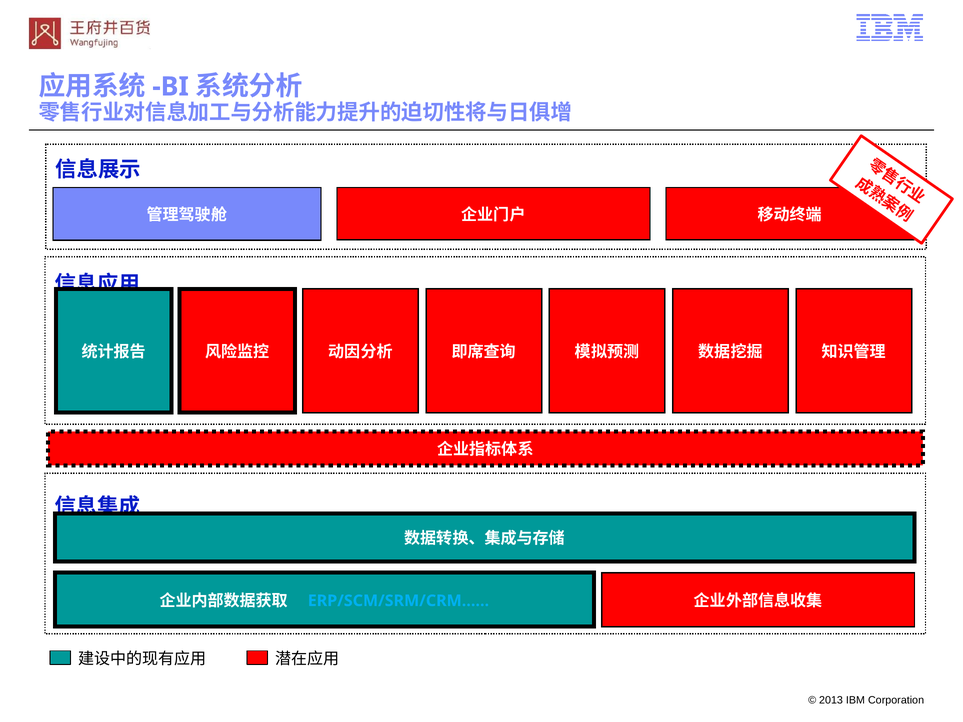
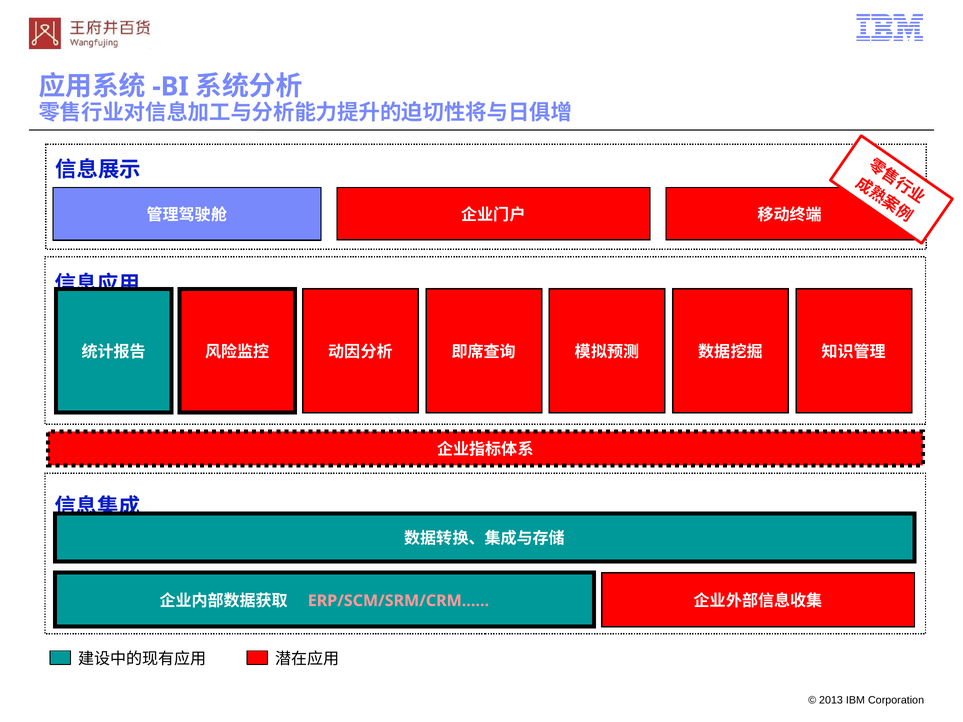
ERP/SCM/SRM/CRM…… colour: light blue -> pink
